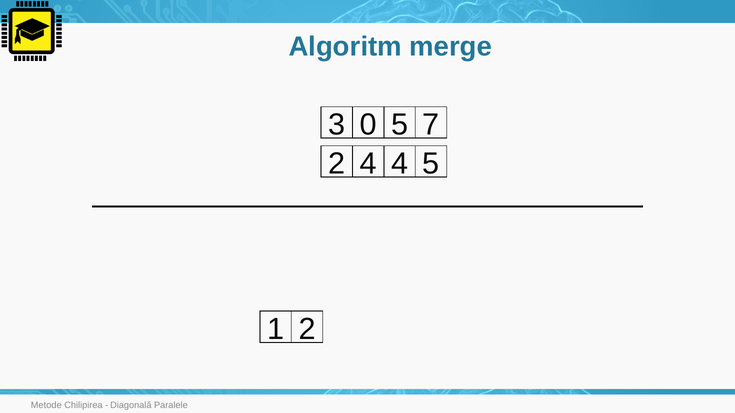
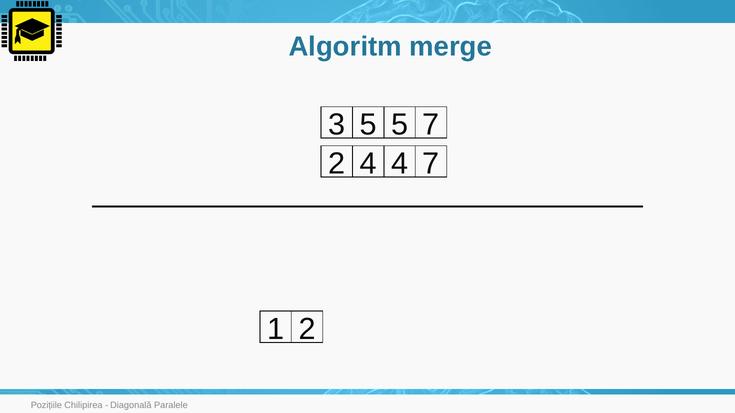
3 0: 0 -> 5
4 5: 5 -> 7
Metode: Metode -> Pozițiile
